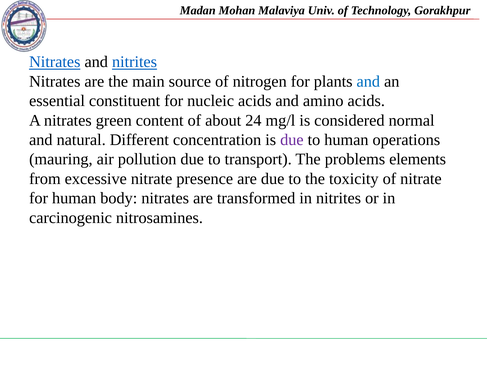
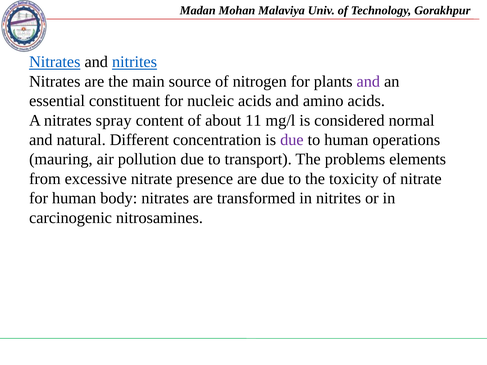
and at (368, 81) colour: blue -> purple
green: green -> spray
24: 24 -> 11
